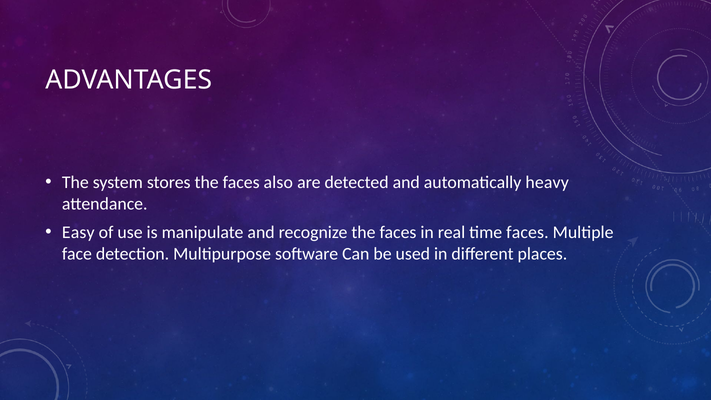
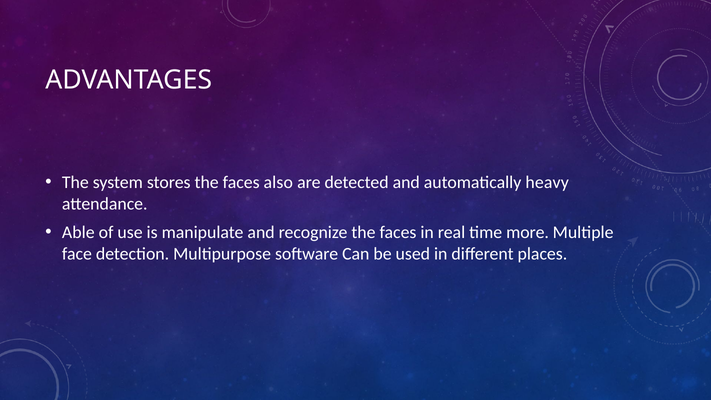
Easy: Easy -> Able
time faces: faces -> more
